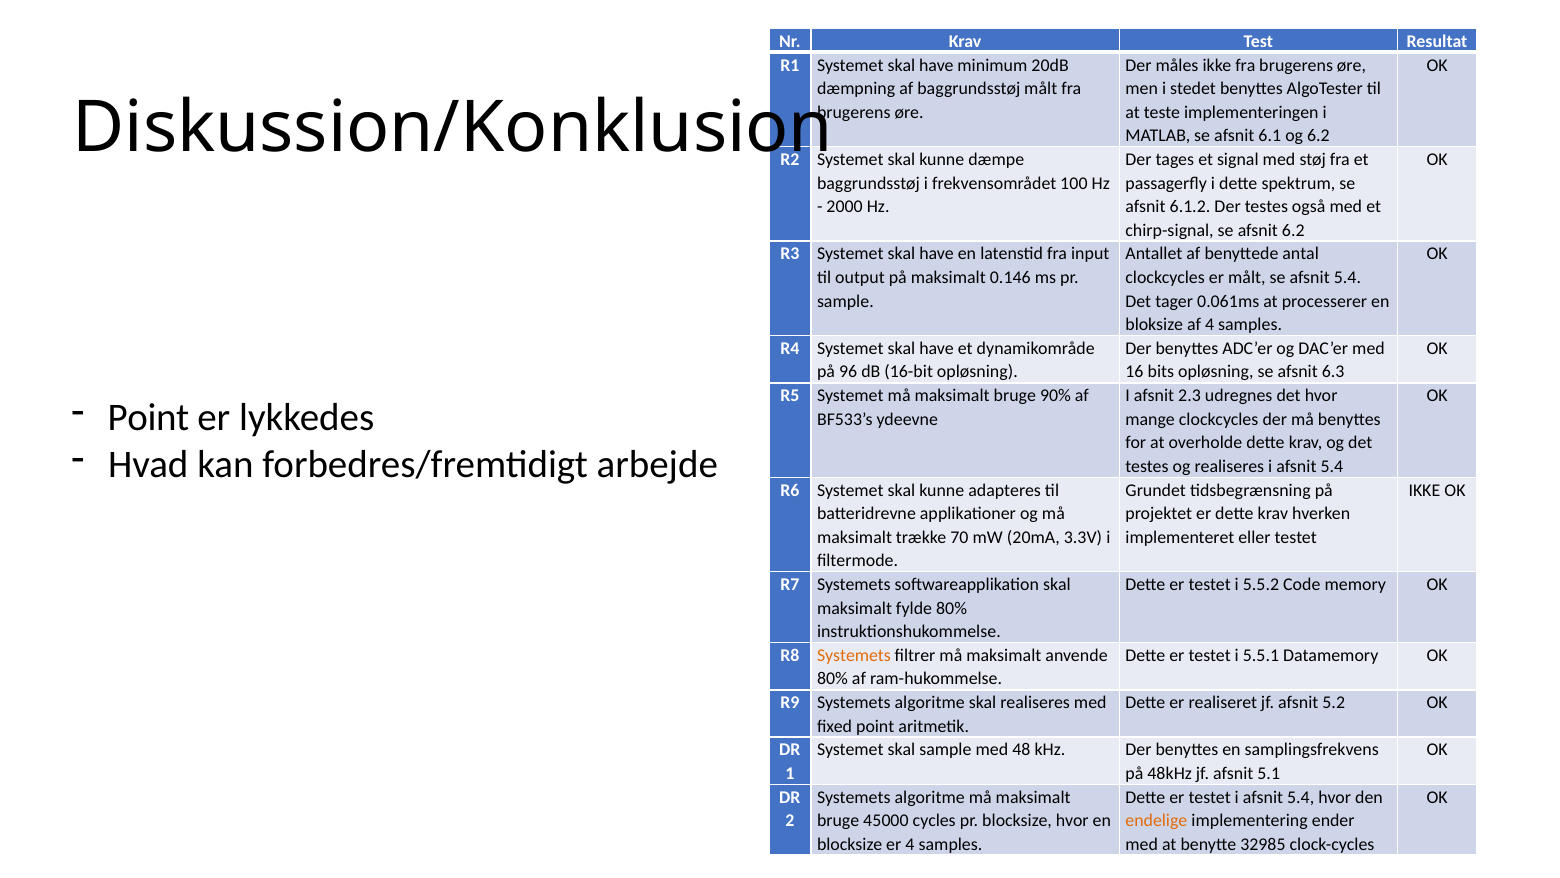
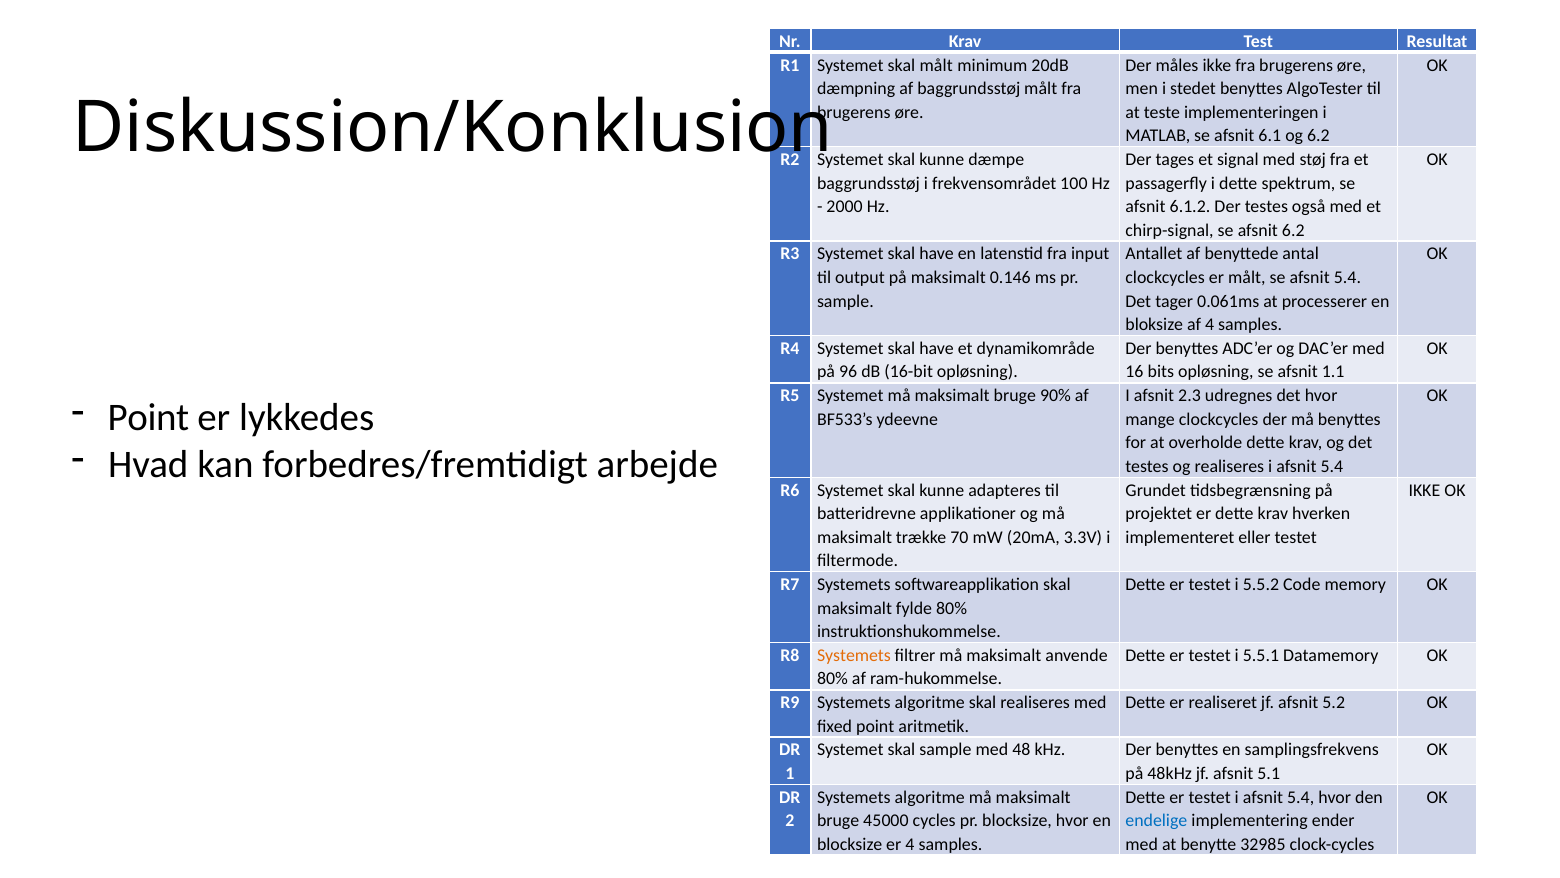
R1 Systemet skal have: have -> målt
6.3: 6.3 -> 1.1
endelige colour: orange -> blue
